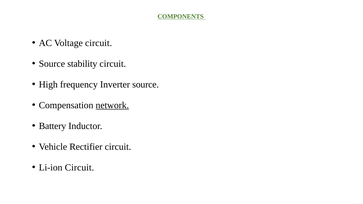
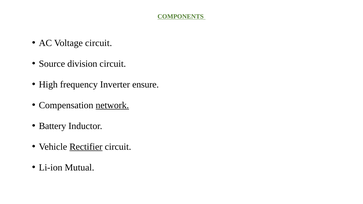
stability: stability -> division
Inverter source: source -> ensure
Rectifier underline: none -> present
Li-ion Circuit: Circuit -> Mutual
